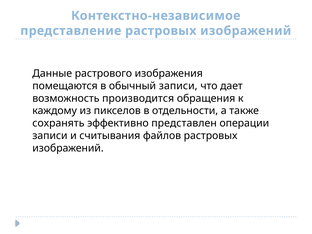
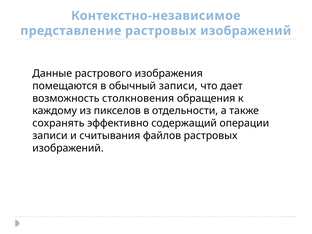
производится: производится -> столкновения
представлен: представлен -> содержащий
